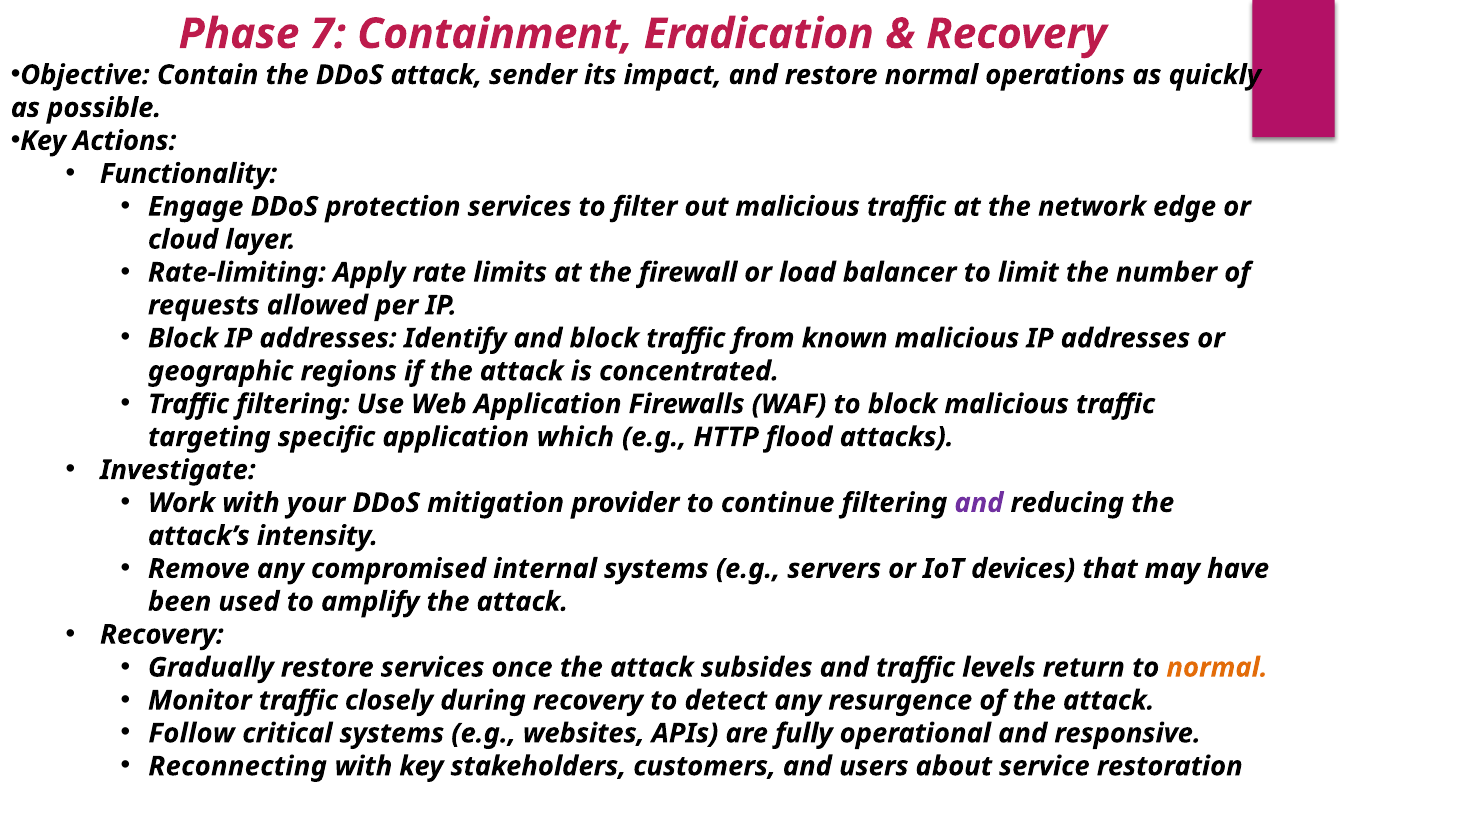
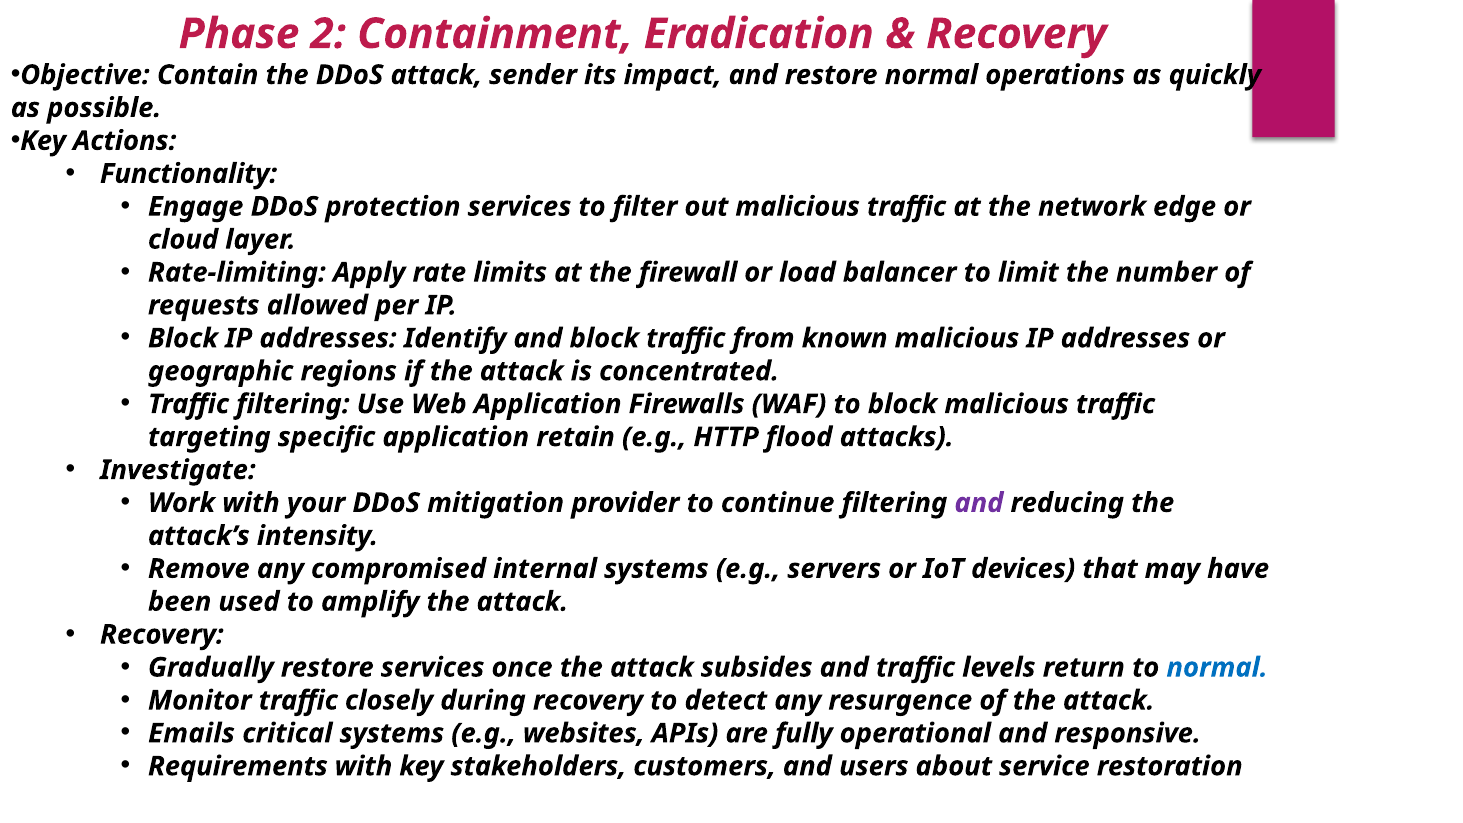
7: 7 -> 2
which: which -> retain
normal at (1217, 667) colour: orange -> blue
Follow: Follow -> Emails
Reconnecting: Reconnecting -> Requirements
